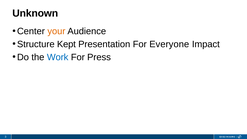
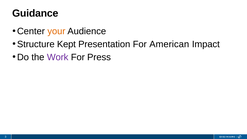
Unknown: Unknown -> Guidance
Everyone: Everyone -> American
Work colour: blue -> purple
